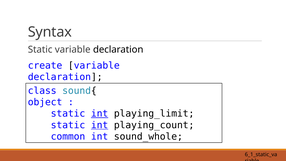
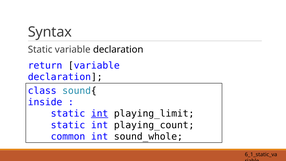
create: create -> return
object: object -> inside
int at (100, 125) underline: present -> none
